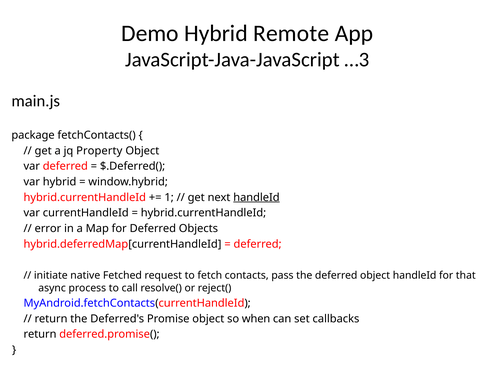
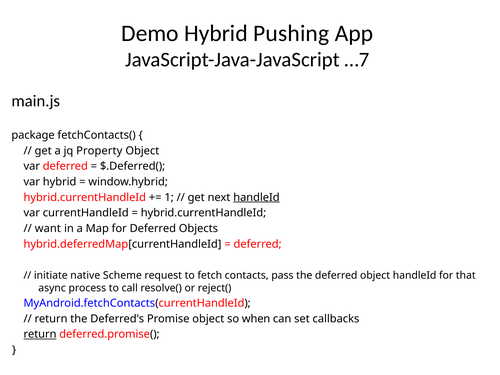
Remote: Remote -> Pushing
…3: …3 -> …7
error: error -> want
Fetched: Fetched -> Scheme
return at (40, 334) underline: none -> present
